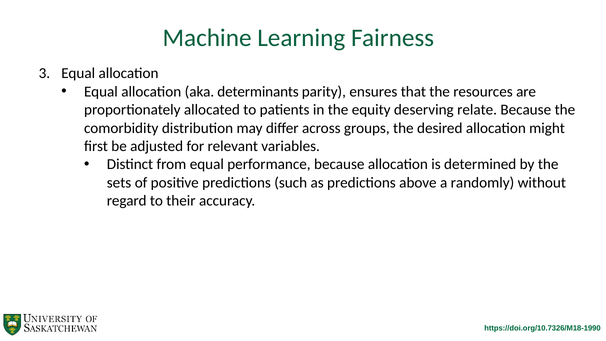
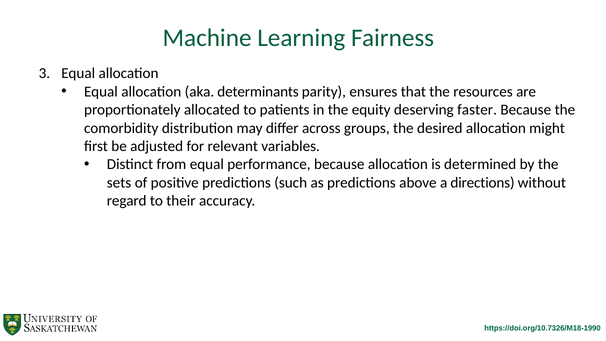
relate: relate -> faster
randomly: randomly -> directions
